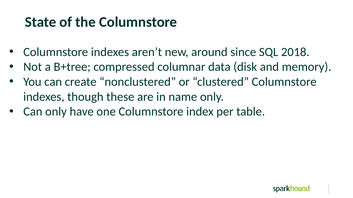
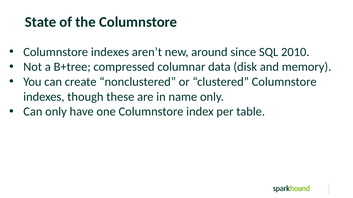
2018: 2018 -> 2010
